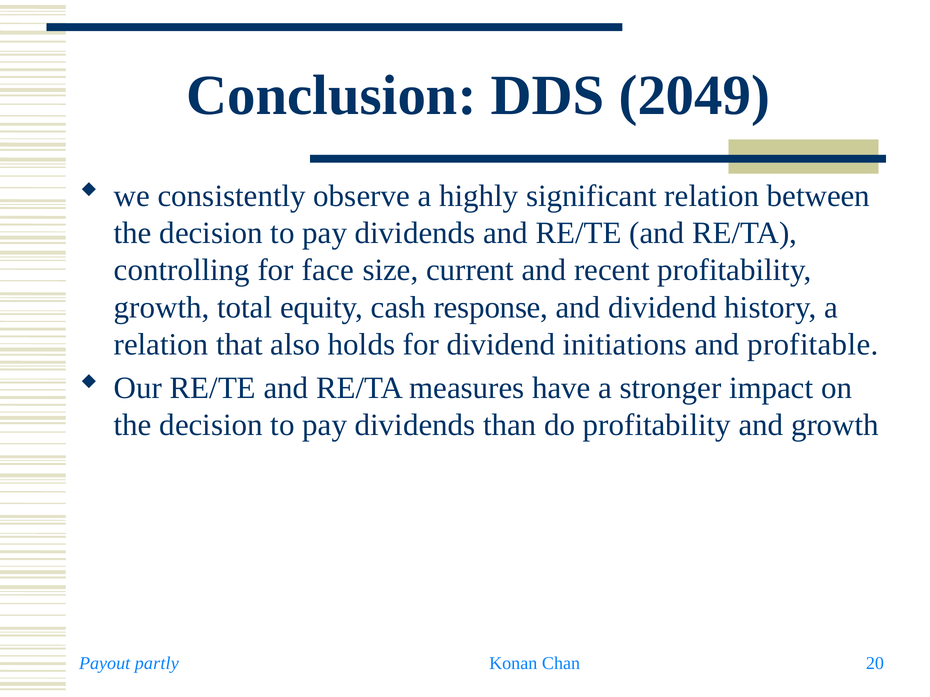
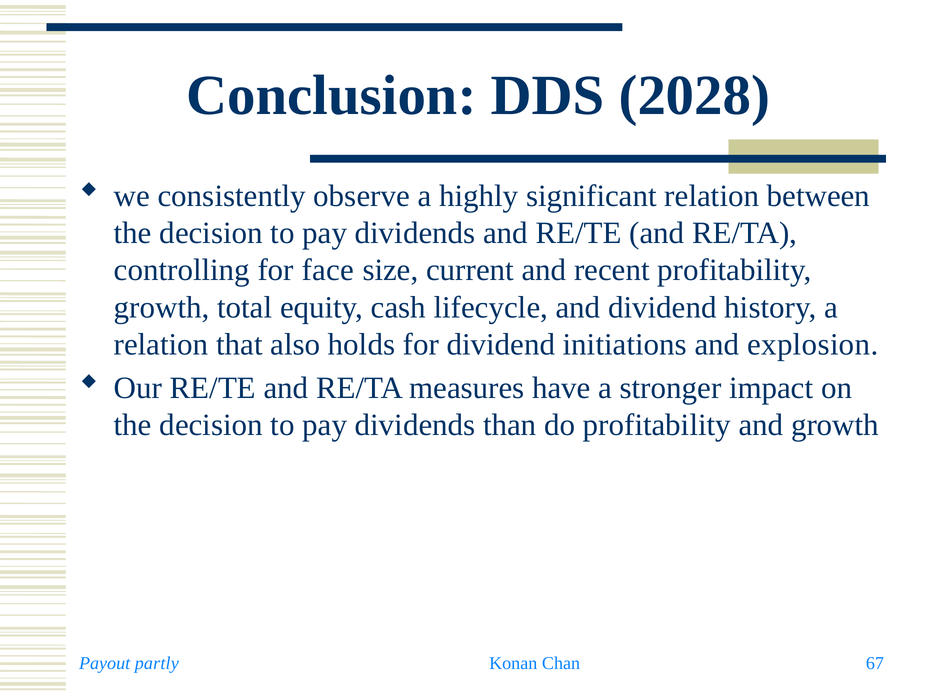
2049: 2049 -> 2028
response: response -> lifecycle
profitable: profitable -> explosion
20: 20 -> 67
